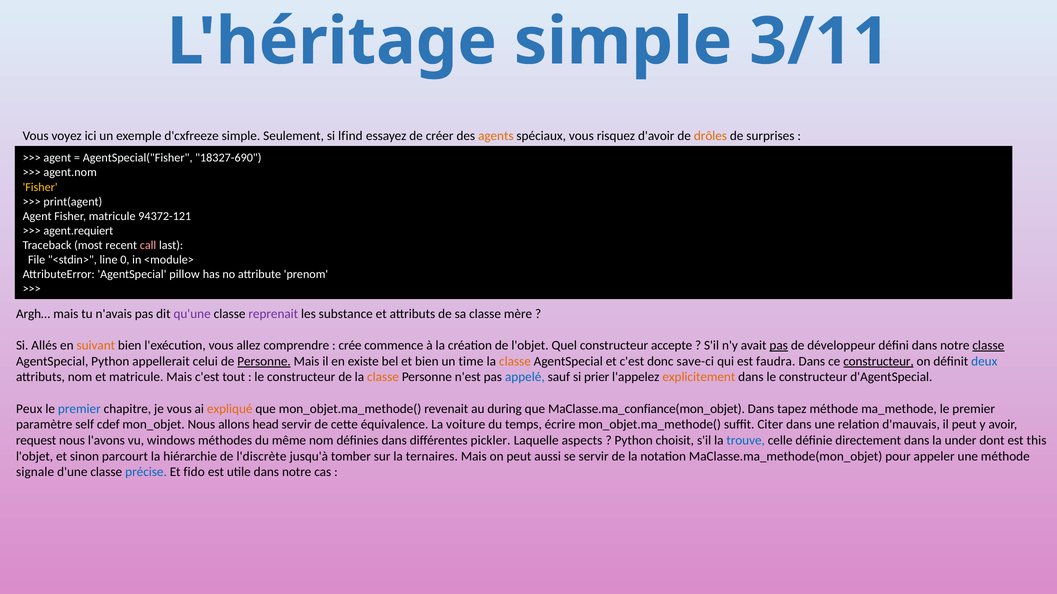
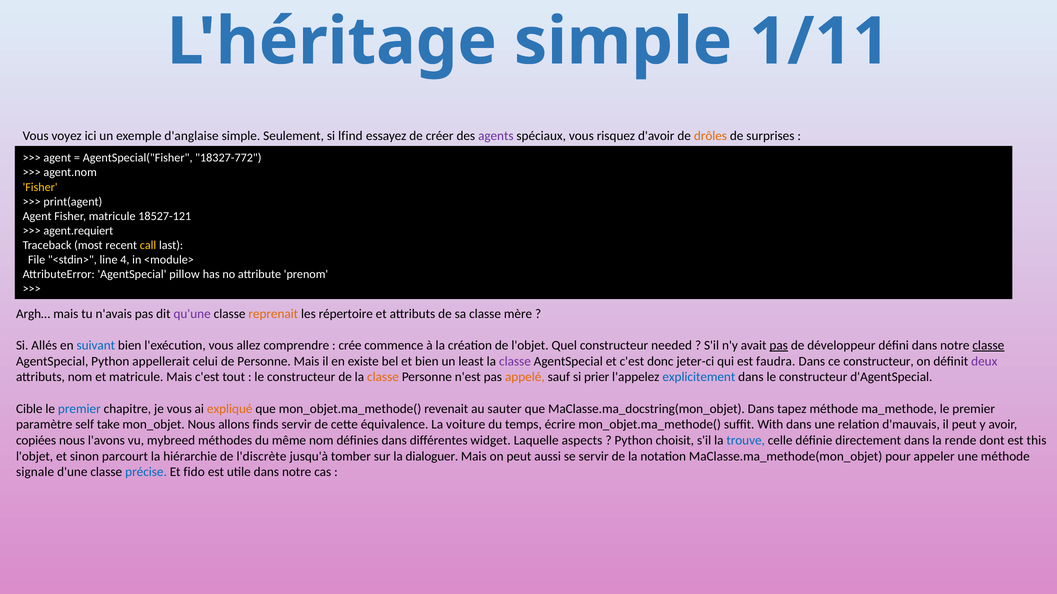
3/11: 3/11 -> 1/11
d'cxfreeze: d'cxfreeze -> d'anglaise
agents colour: orange -> purple
18327-690: 18327-690 -> 18327-772
94372-121: 94372-121 -> 18527-121
call colour: pink -> yellow
0: 0 -> 4
reprenait colour: purple -> orange
substance: substance -> répertoire
suivant colour: orange -> blue
accepte: accepte -> needed
Personne at (264, 362) underline: present -> none
time: time -> least
classe at (515, 362) colour: orange -> purple
save-ci: save-ci -> jeter-ci
constructeur at (879, 362) underline: present -> none
deux colour: blue -> purple
appelé colour: blue -> orange
explicitement colour: orange -> blue
Peux: Peux -> Cible
during: during -> sauter
MaClasse.ma_confiance(mon_objet: MaClasse.ma_confiance(mon_objet -> MaClasse.ma_docstring(mon_objet
cdef: cdef -> take
head: head -> finds
Citer: Citer -> With
request: request -> copiées
windows: windows -> mybreed
pickler: pickler -> widget
under: under -> rende
ternaires: ternaires -> dialoguer
